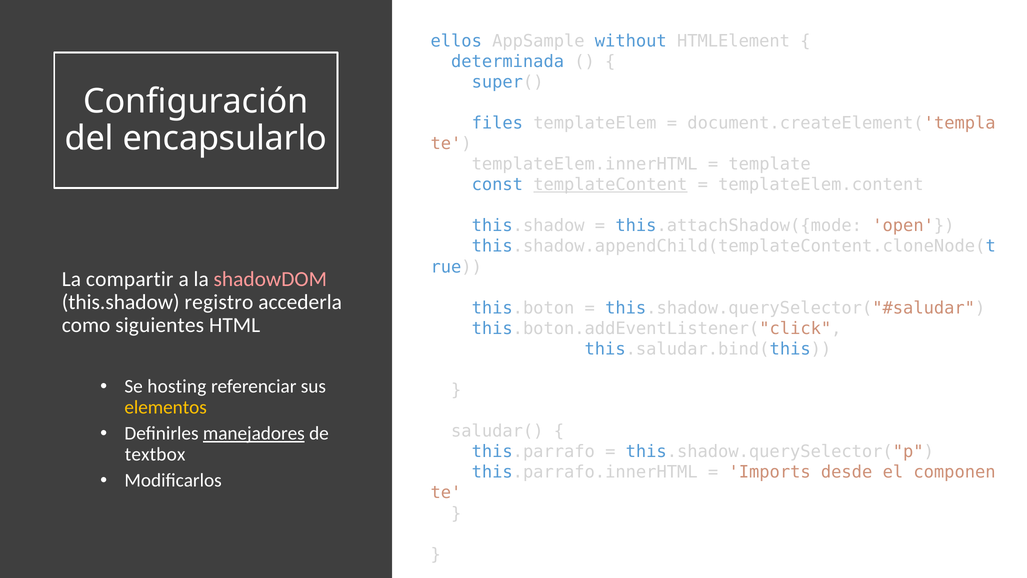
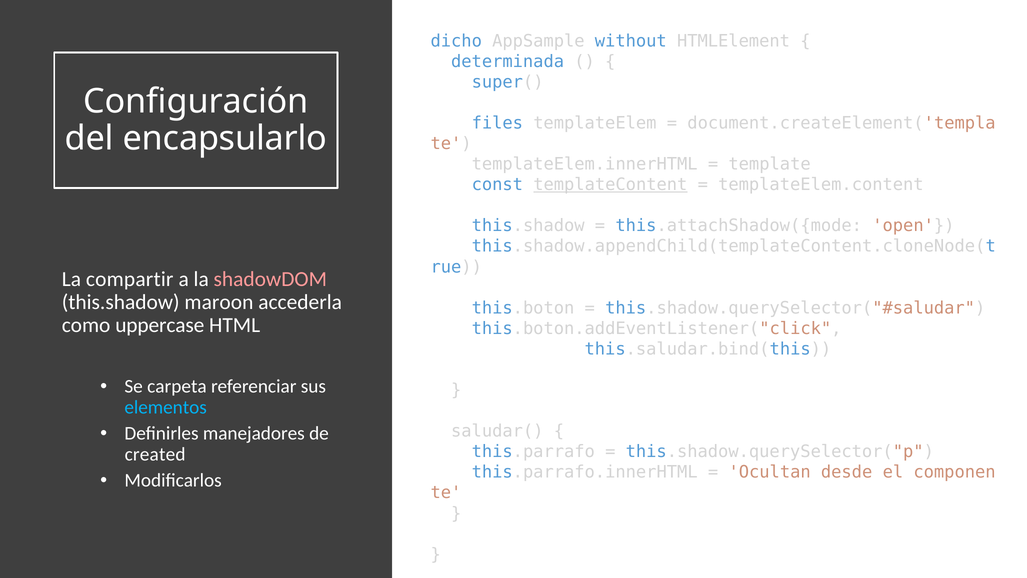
ellos: ellos -> dicho
registro: registro -> maroon
siguientes: siguientes -> uppercase
hosting: hosting -> carpeta
elementos colour: yellow -> light blue
manejadores underline: present -> none
textbox: textbox -> created
Imports: Imports -> Ocultan
